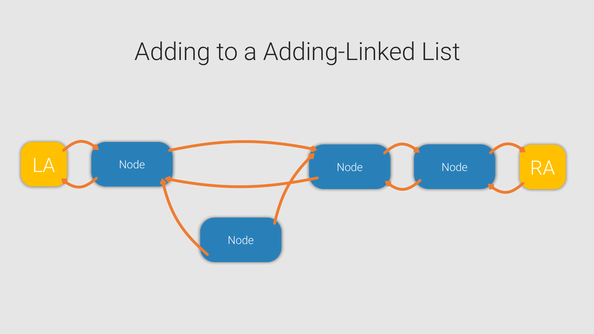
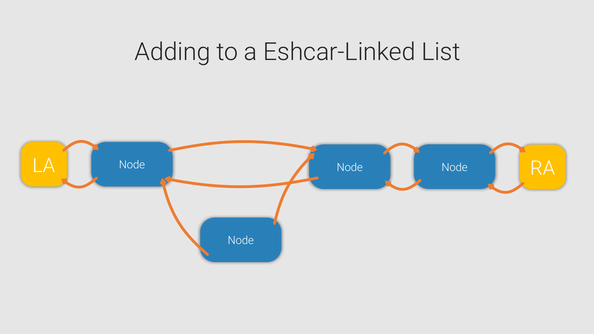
Adding-Linked: Adding-Linked -> Eshcar-Linked
